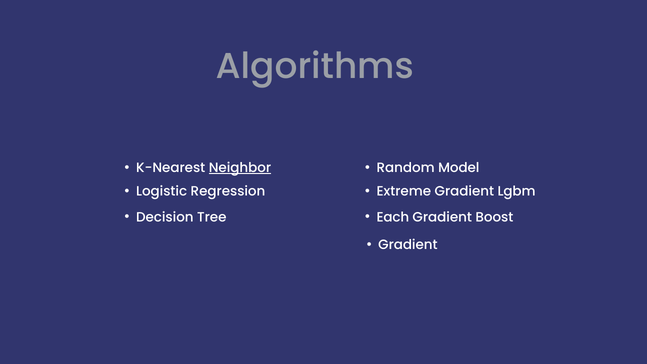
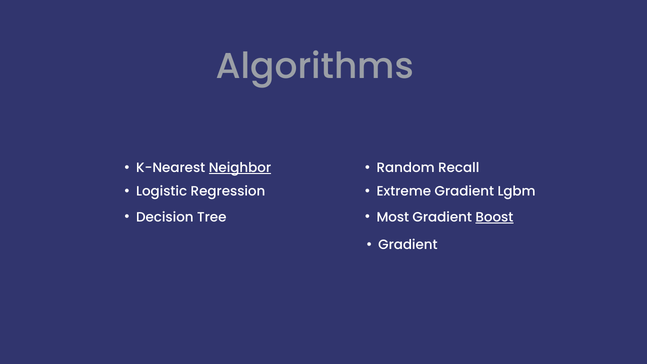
Model: Model -> Recall
Each: Each -> Most
Boost underline: none -> present
